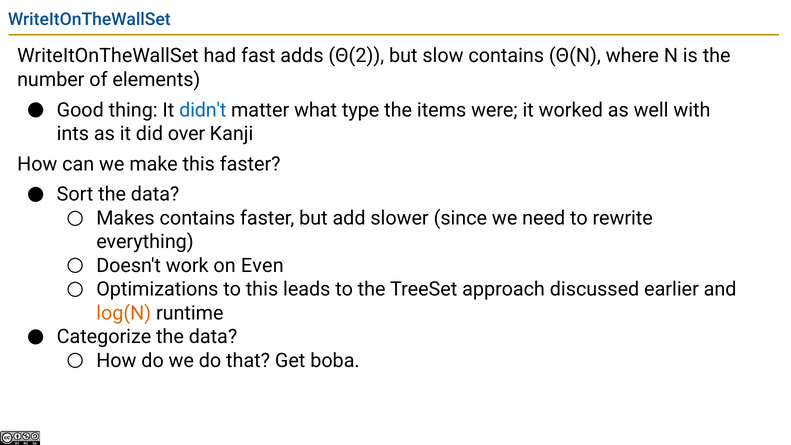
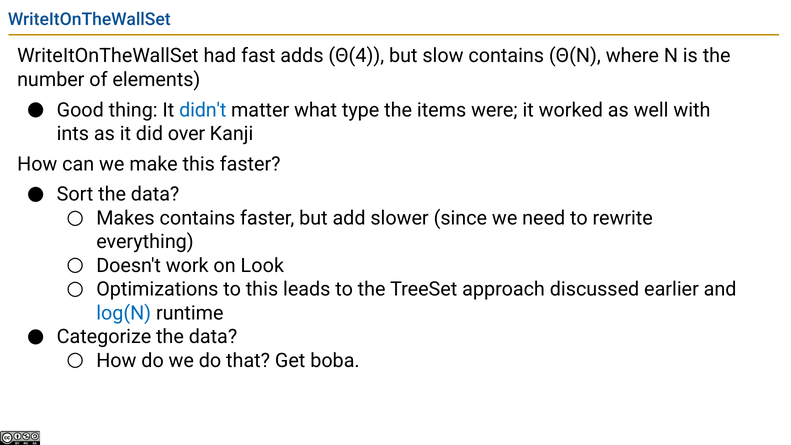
Θ(2: Θ(2 -> Θ(4
Even: Even -> Look
log(N colour: orange -> blue
